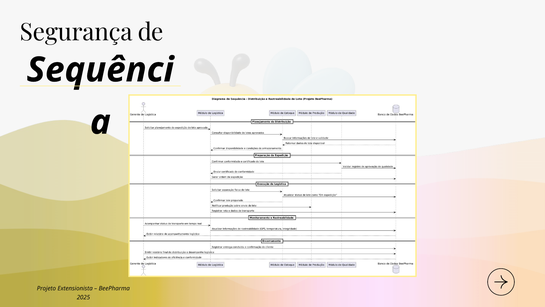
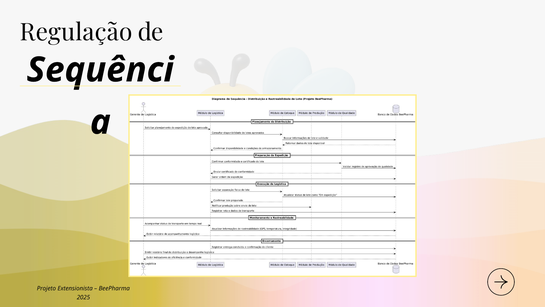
Segurança: Segurança -> Regulação
